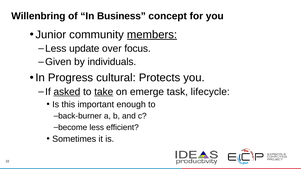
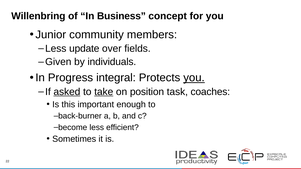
members underline: present -> none
focus: focus -> fields
cultural: cultural -> integral
you at (194, 78) underline: none -> present
emerge: emerge -> position
lifecycle: lifecycle -> coaches
